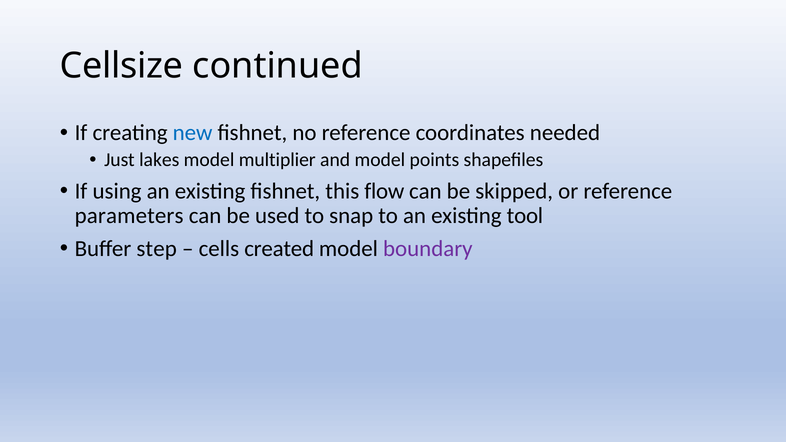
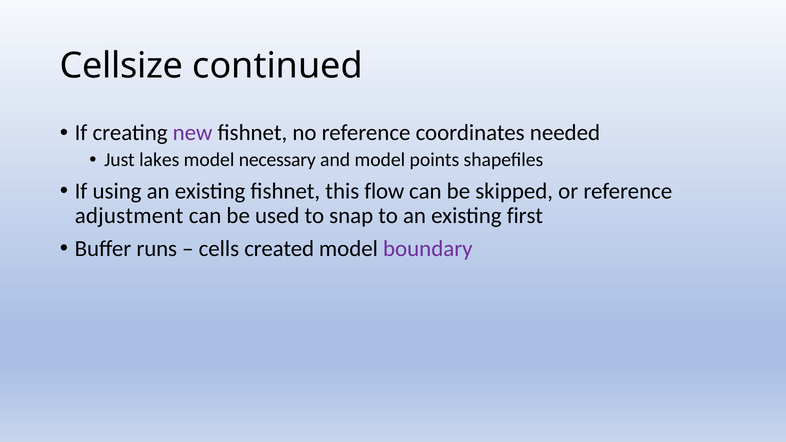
new colour: blue -> purple
multiplier: multiplier -> necessary
parameters: parameters -> adjustment
tool: tool -> first
step: step -> runs
